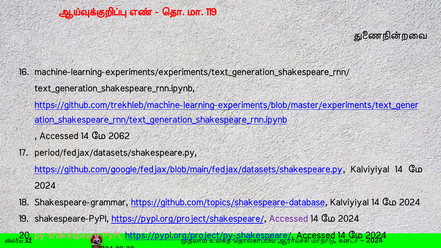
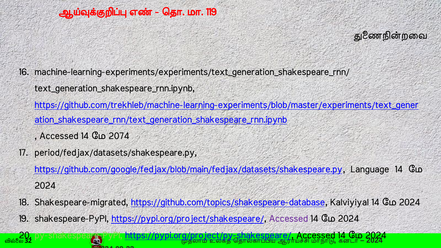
2062: 2062 -> 2074
https://github.com/google/fedjax/blob/main/fedjax/datasets/shakespeare.py Kalviyiyal: Kalviyiyal -> Language
Shakespeare-grammar: Shakespeare-grammar -> Shakespeare-migrated
py-shakespeare-PyPI colour: pink -> light green
